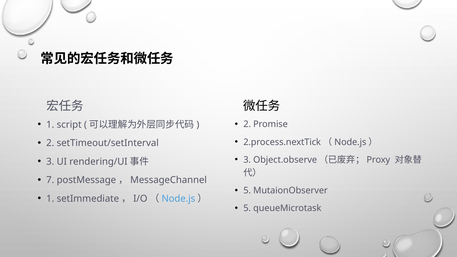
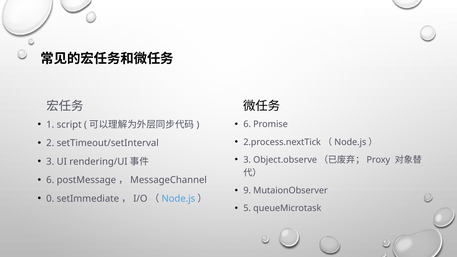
2 at (247, 124): 2 -> 6
7 at (50, 180): 7 -> 6
5 at (247, 191): 5 -> 9
1 at (50, 199): 1 -> 0
